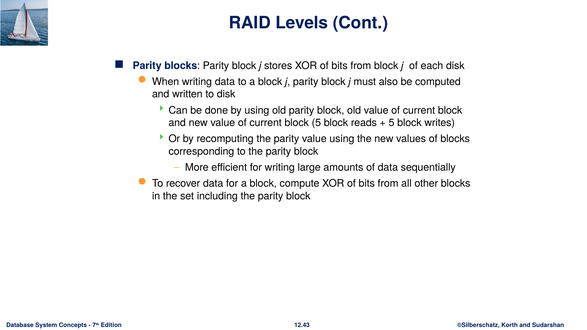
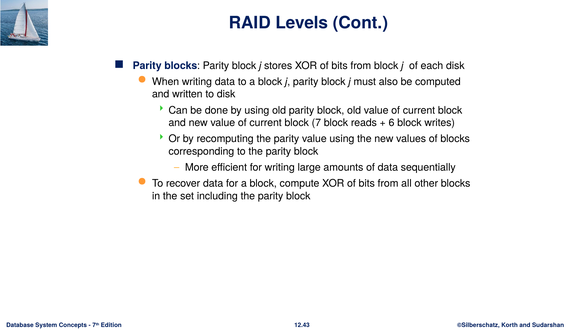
block 5: 5 -> 7
5 at (392, 123): 5 -> 6
